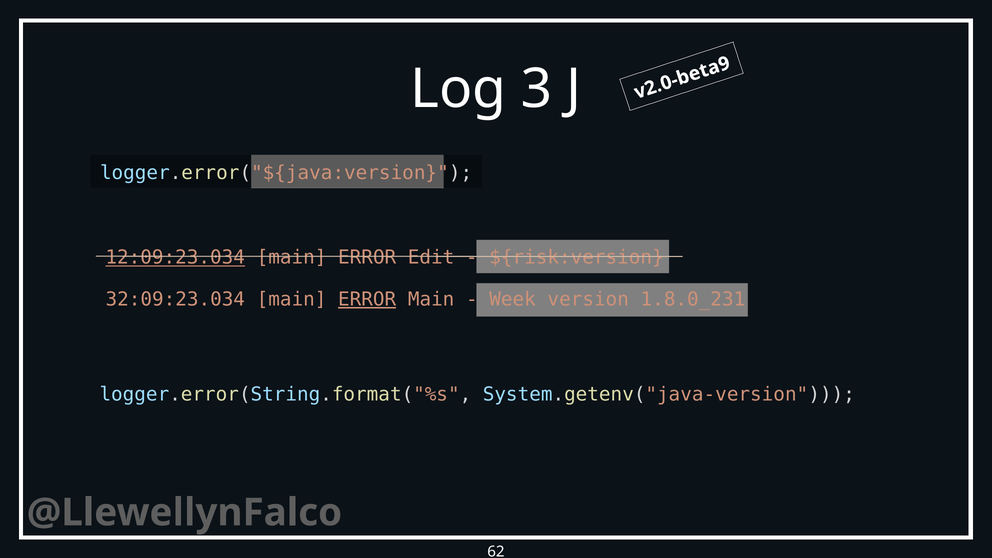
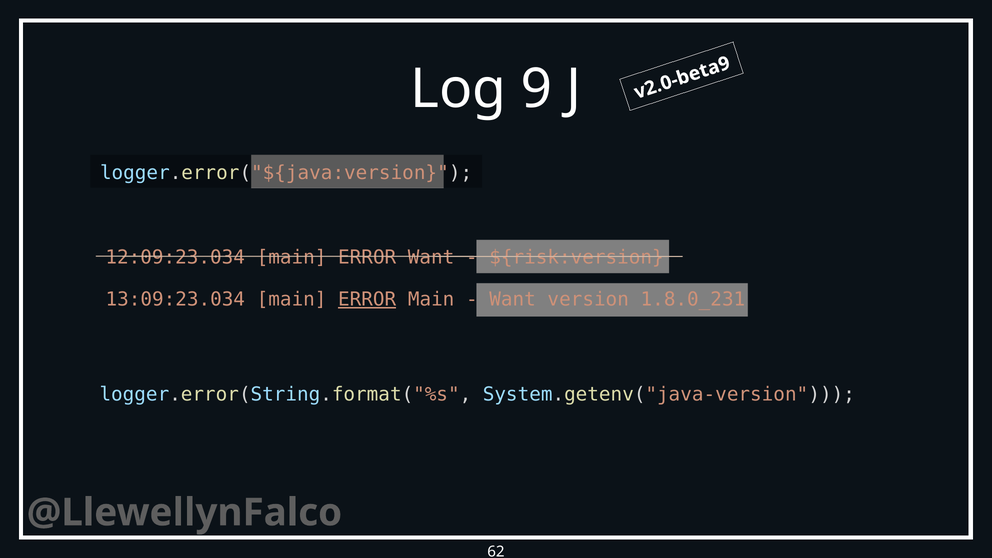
Log 3: 3 -> 9
12:09:23.034 underline: present -> none
ERROR Edit: Edit -> Want
32:09:23.034: 32:09:23.034 -> 13:09:23.034
Week at (513, 299): Week -> Want
